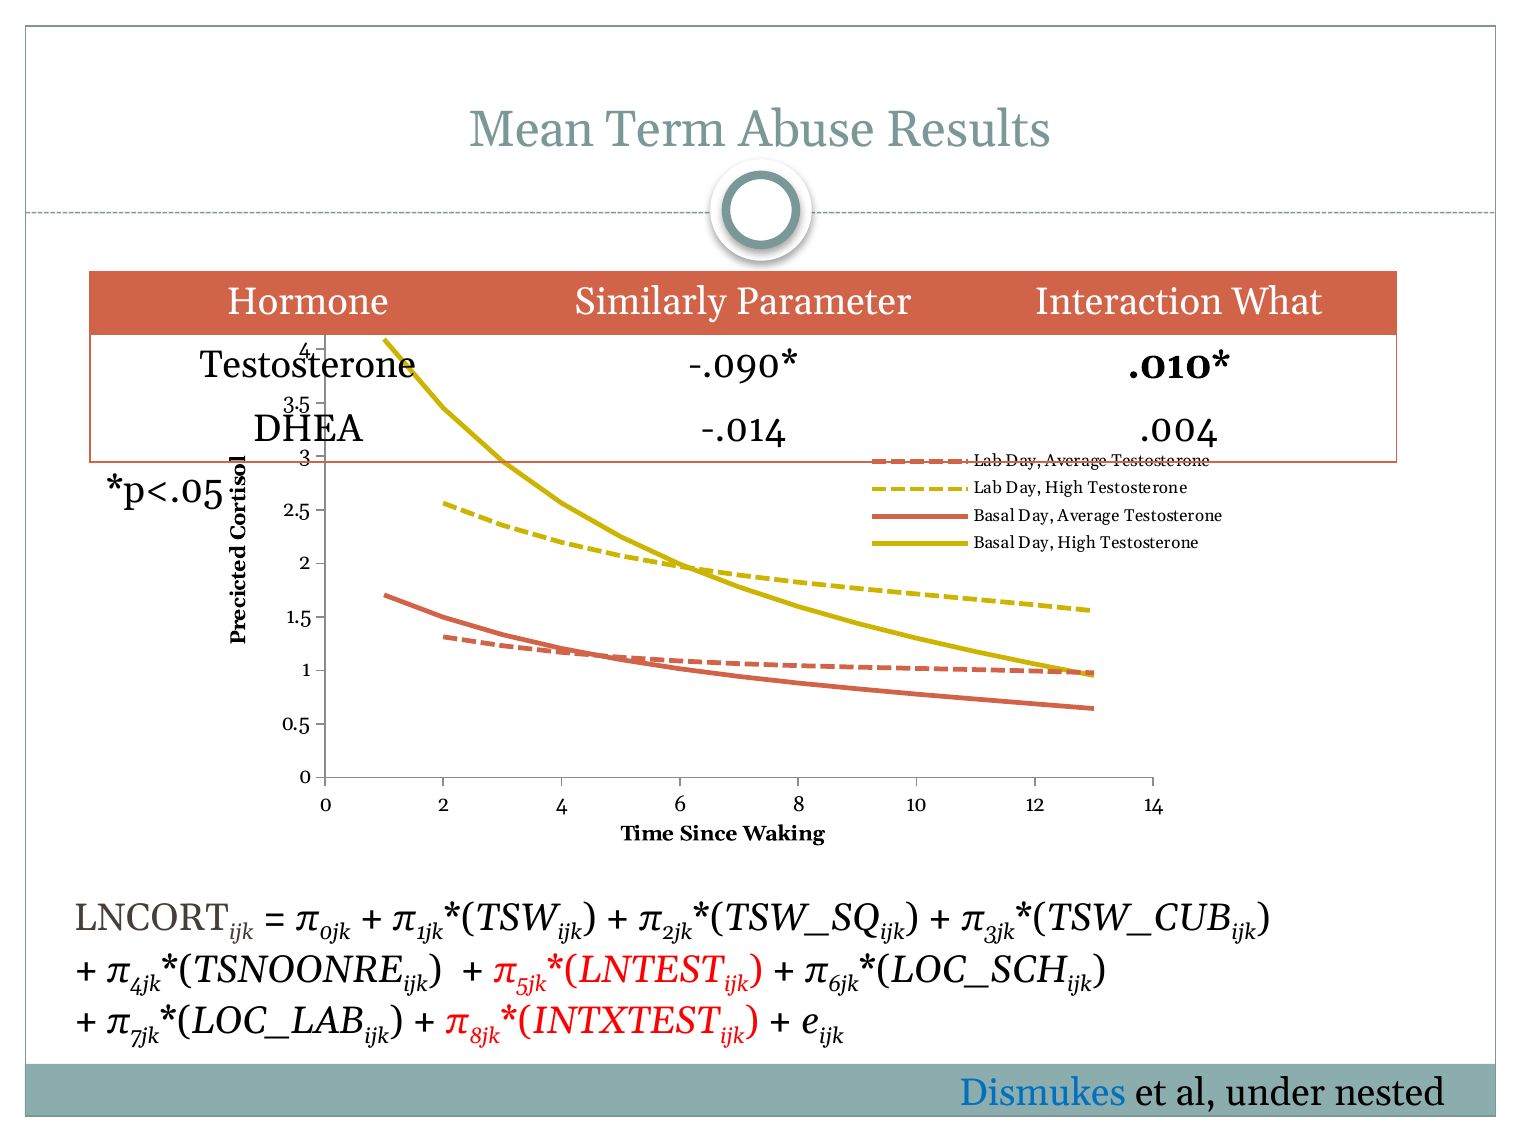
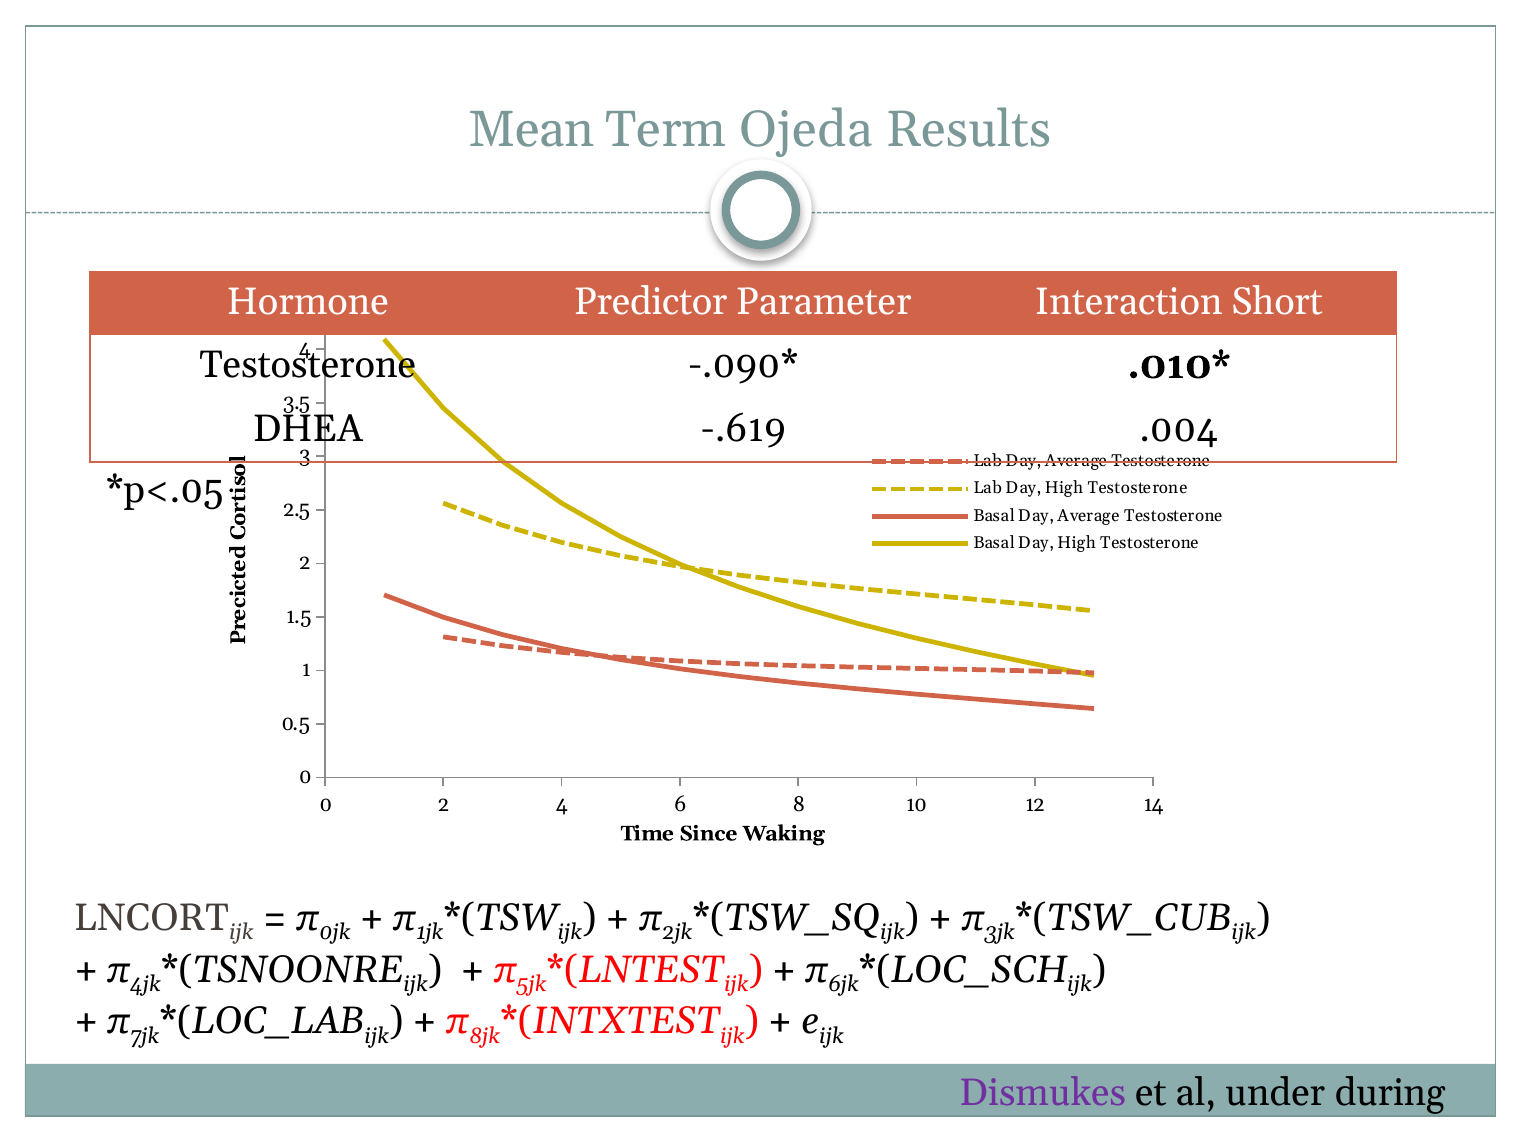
Abuse: Abuse -> Ojeda
Similarly: Similarly -> Predictor
What: What -> Short
-.014: -.014 -> -.619
Dismukes colour: blue -> purple
nested: nested -> during
